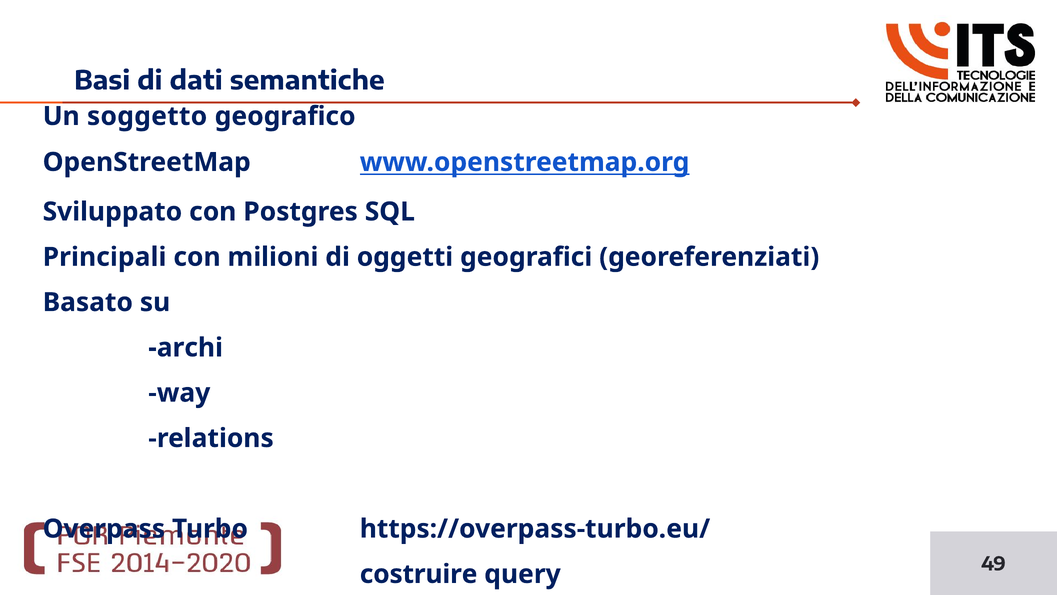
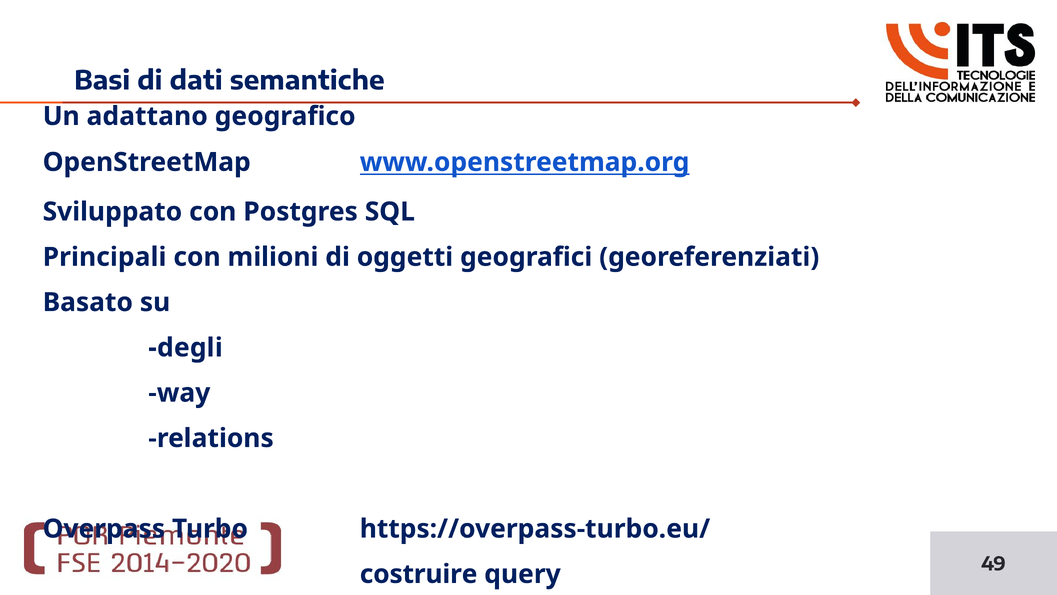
soggetto: soggetto -> adattano
archi: archi -> degli
